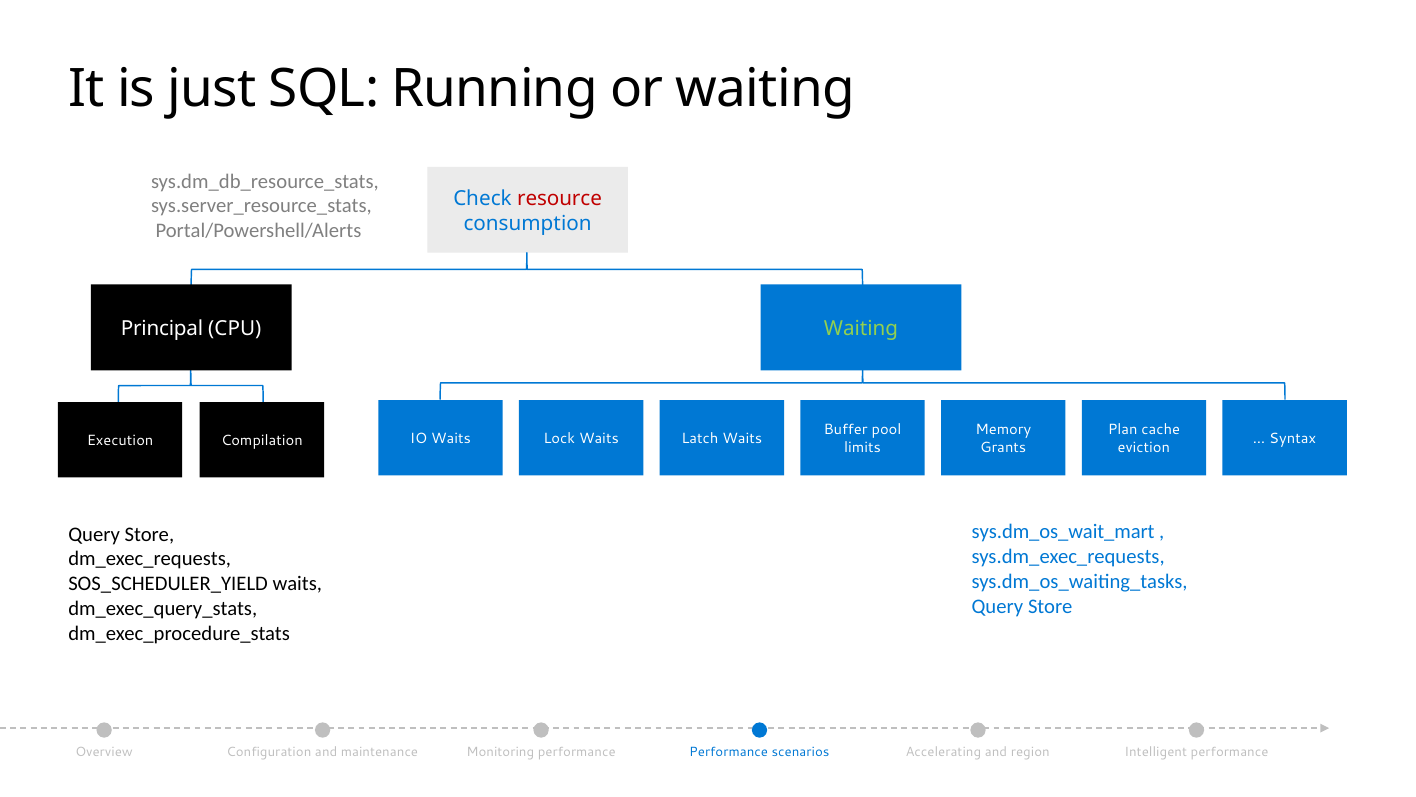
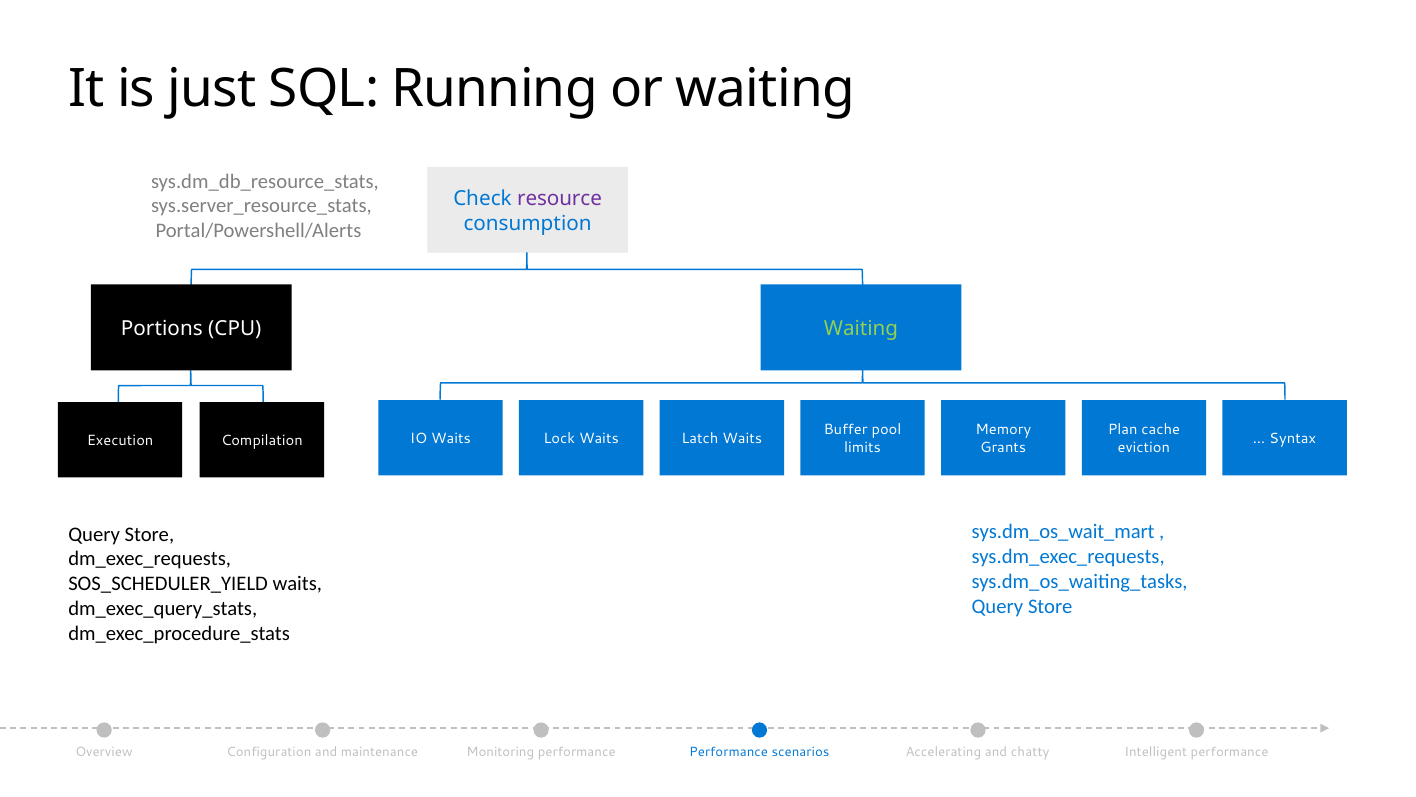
resource colour: red -> purple
Principal: Principal -> Portions
region: region -> chatty
